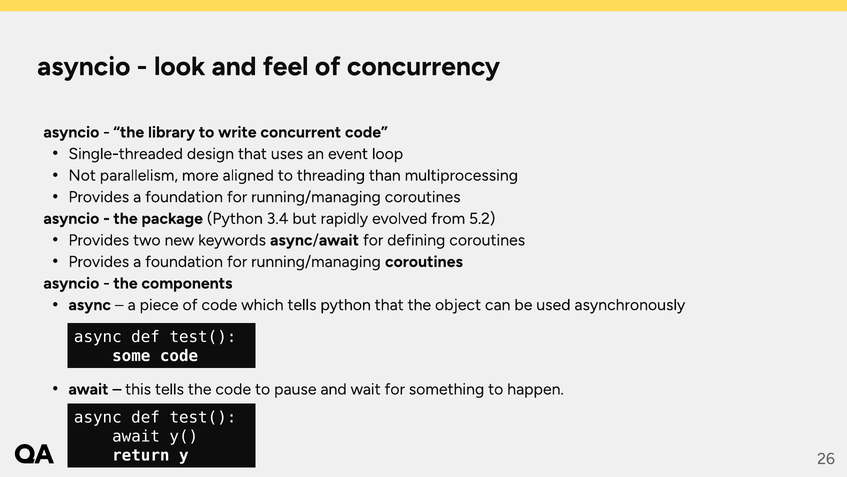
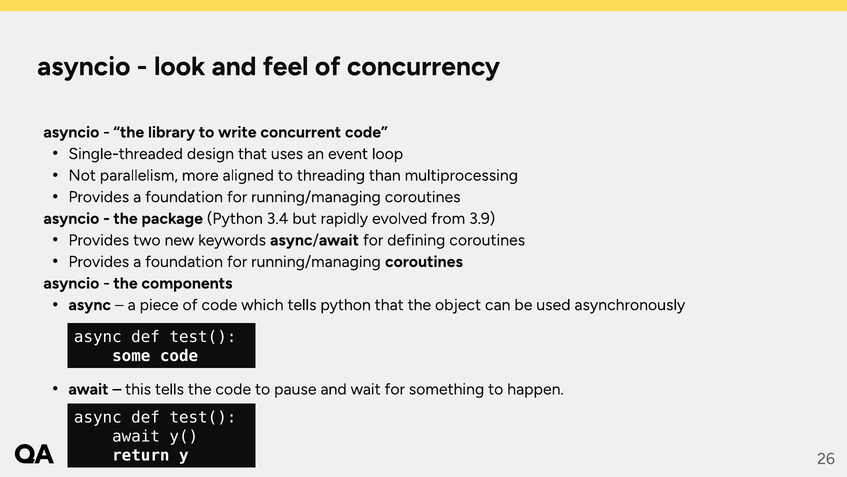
5.2: 5.2 -> 3.9
